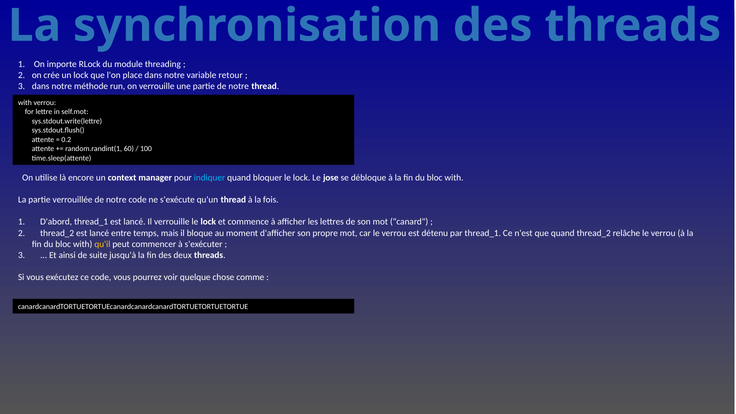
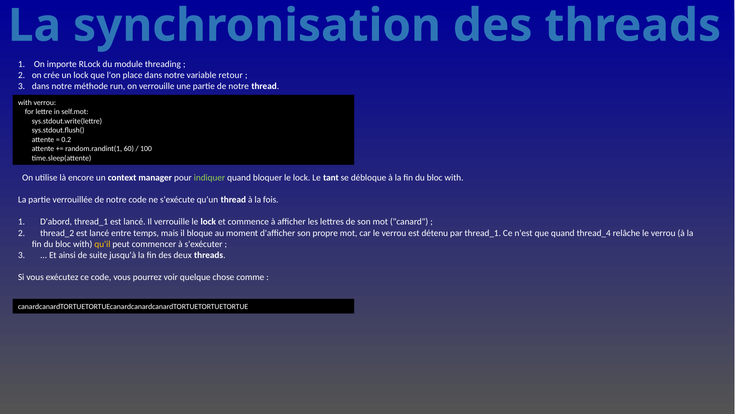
indiquer colour: light blue -> light green
jose: jose -> tant
quand thread_2: thread_2 -> thread_4
